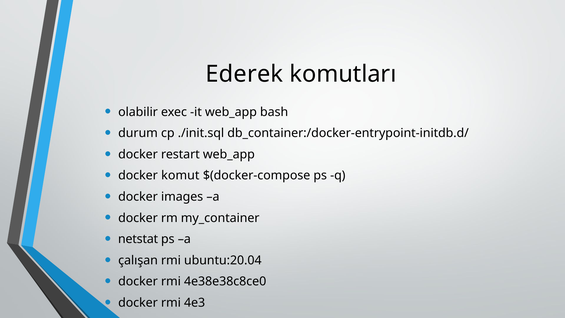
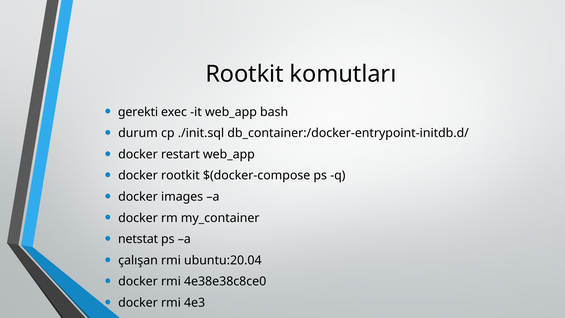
Ederek at (244, 74): Ederek -> Rootkit
olabilir: olabilir -> gerekti
docker komut: komut -> rootkit
